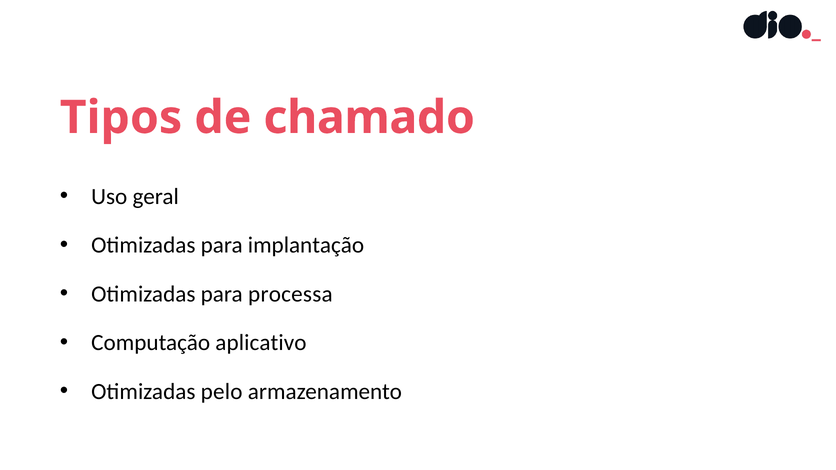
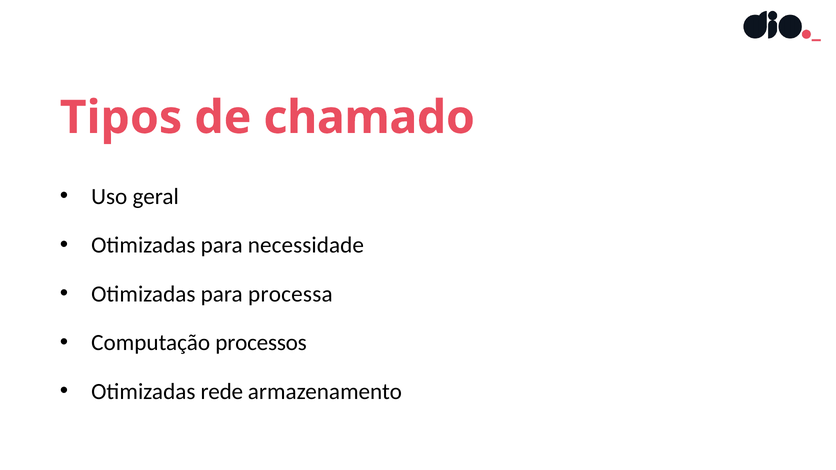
implantação: implantação -> necessidade
aplicativo: aplicativo -> processos
pelo: pelo -> rede
